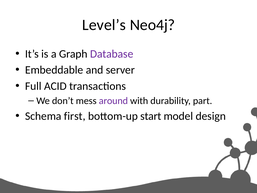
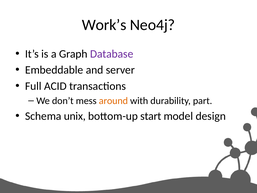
Level’s: Level’s -> Work’s
around colour: purple -> orange
first: first -> unix
